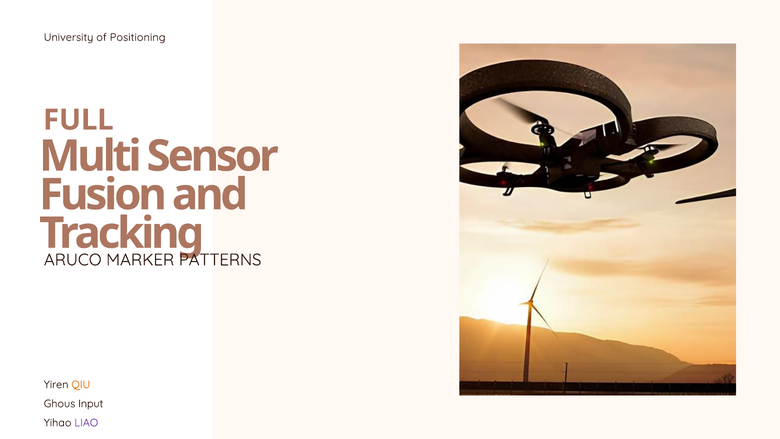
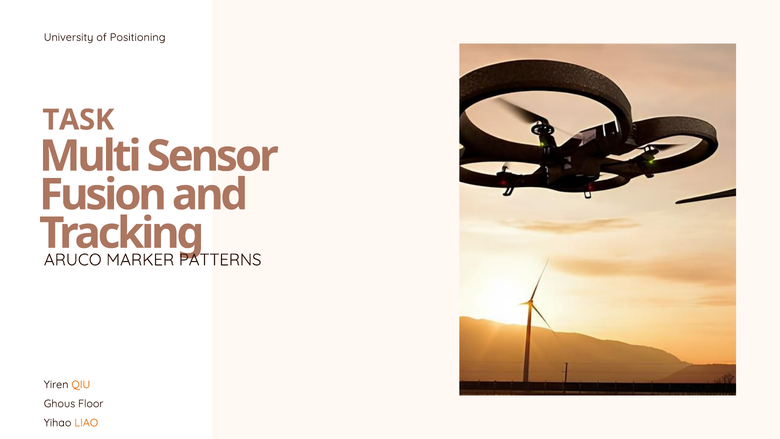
FULL: FULL -> TASK
Input: Input -> Floor
LIAO colour: purple -> orange
